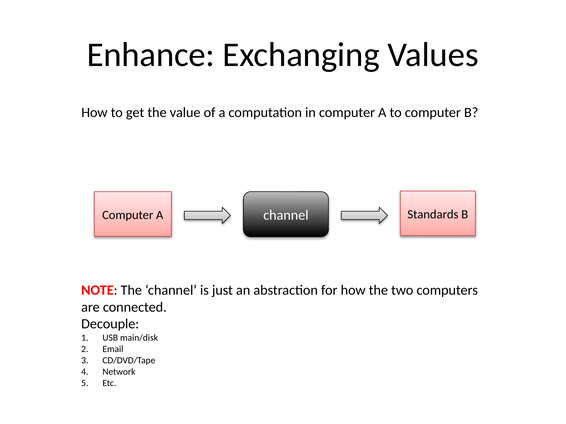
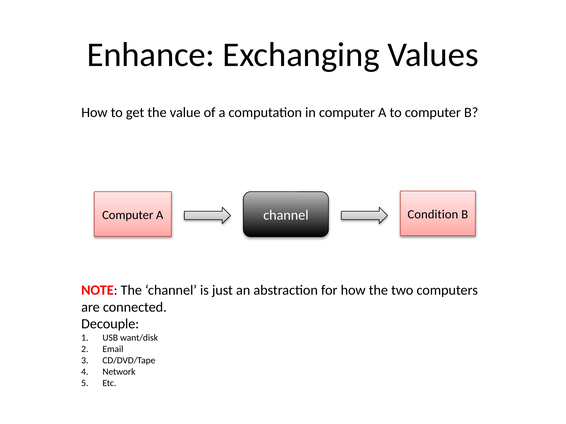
Standards: Standards -> Condition
main/disk: main/disk -> want/disk
